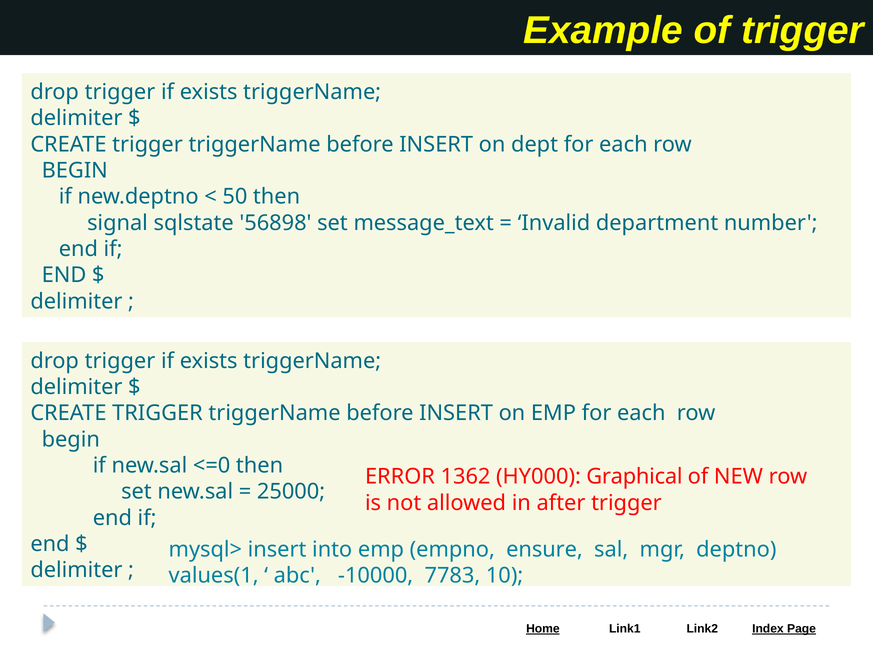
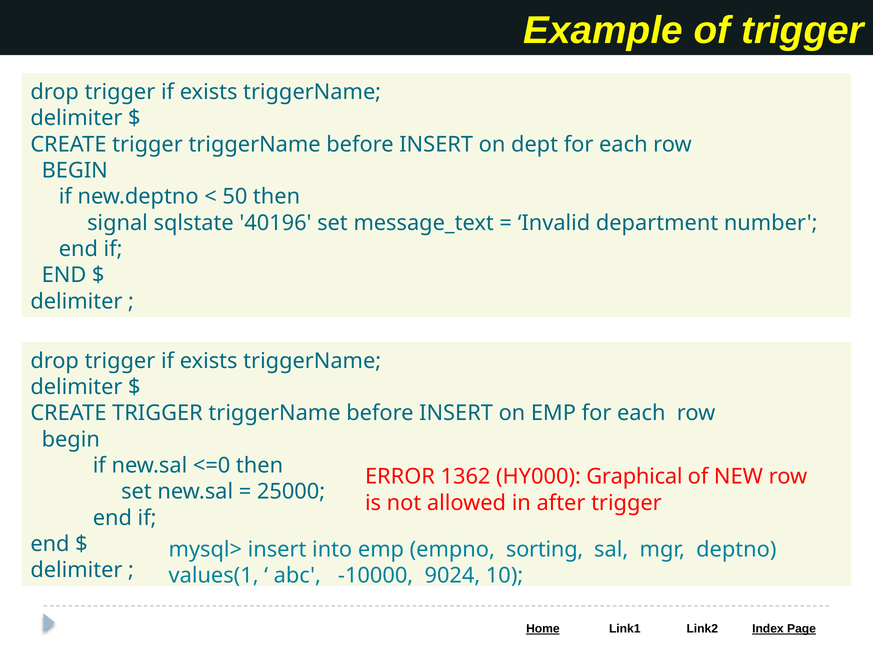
56898: 56898 -> 40196
ensure: ensure -> sorting
7783: 7783 -> 9024
